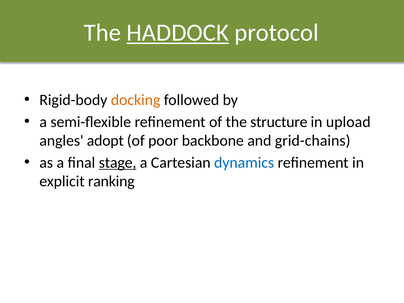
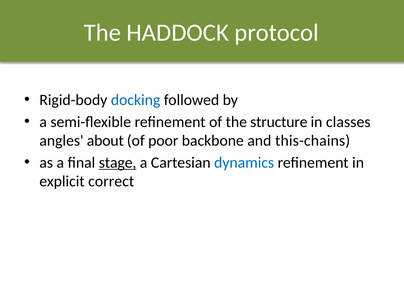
HADDOCK underline: present -> none
docking colour: orange -> blue
upload: upload -> classes
adopt: adopt -> about
grid-chains: grid-chains -> this-chains
ranking: ranking -> correct
